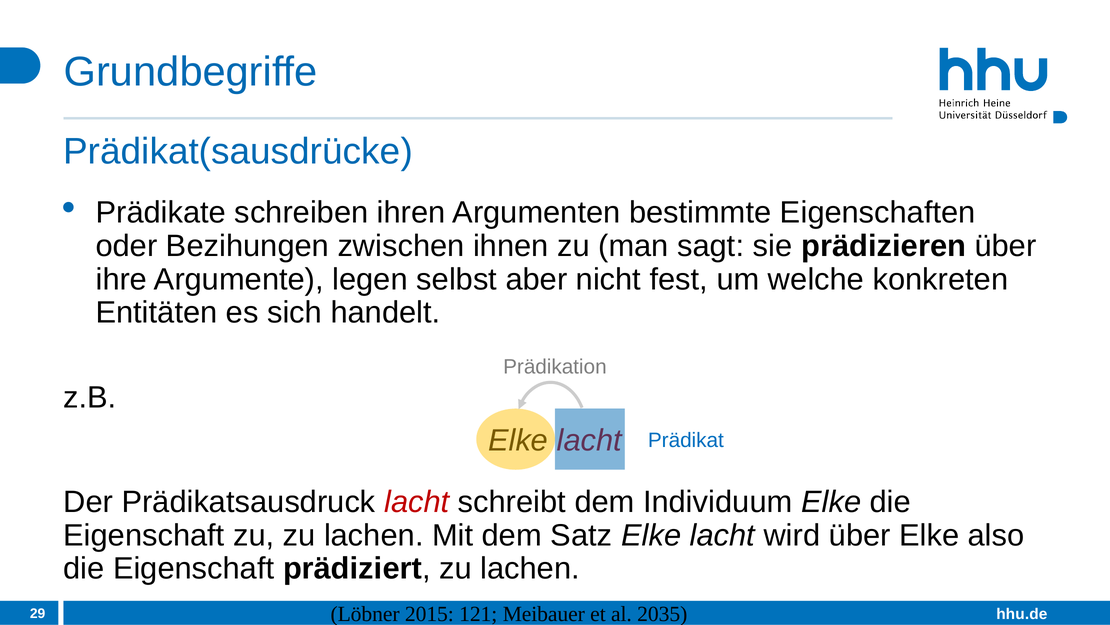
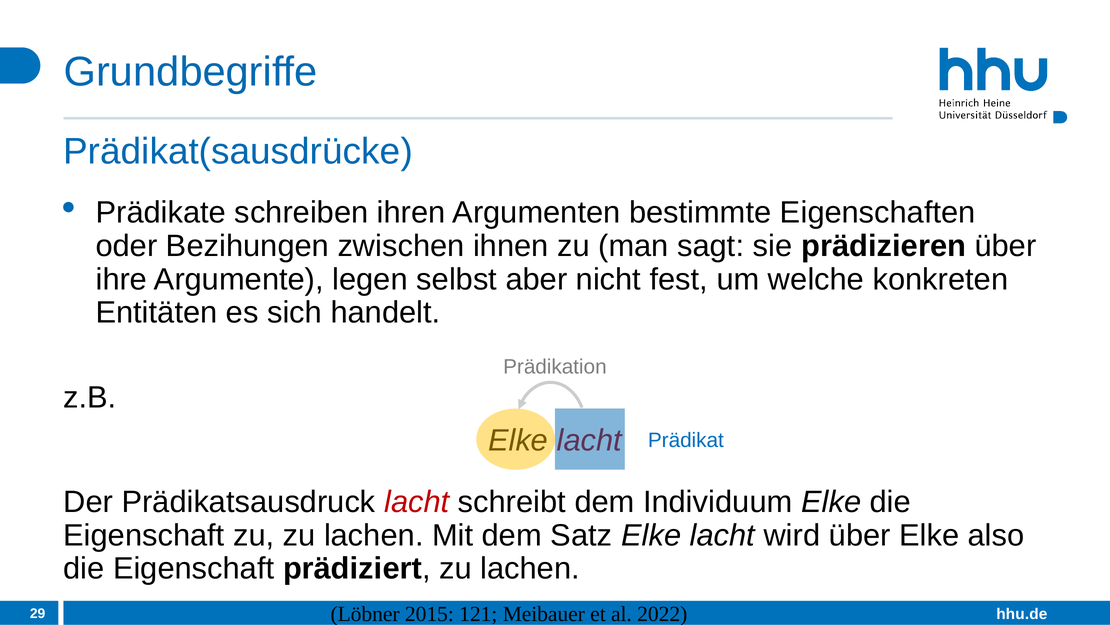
2035: 2035 -> 2022
